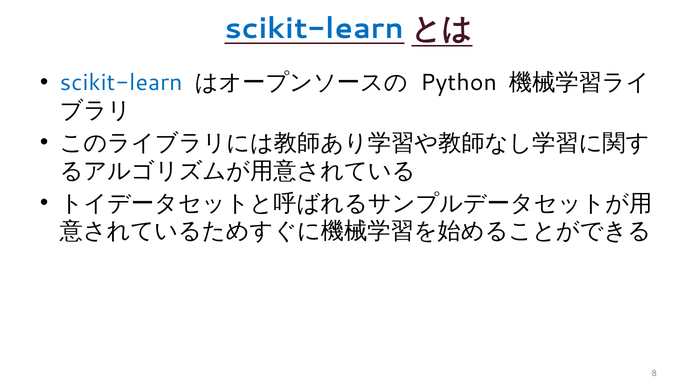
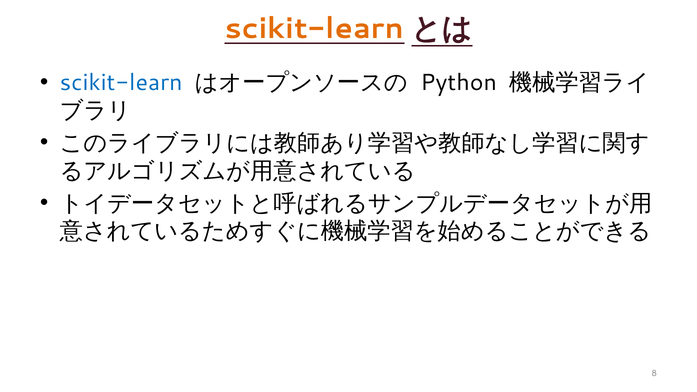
scikit-learn at (314, 28) colour: blue -> orange
